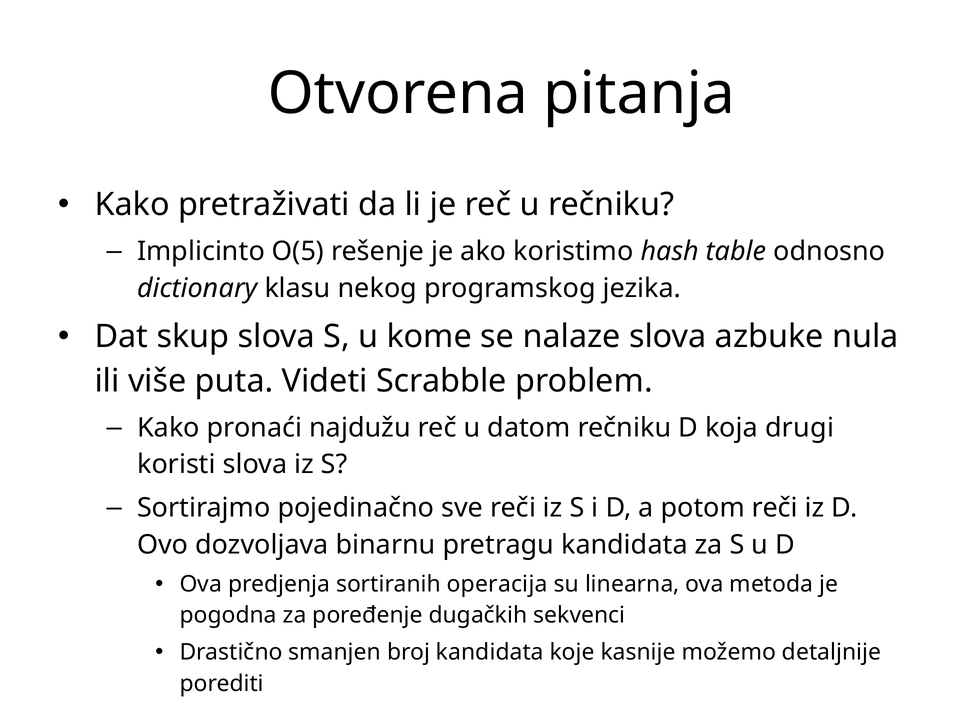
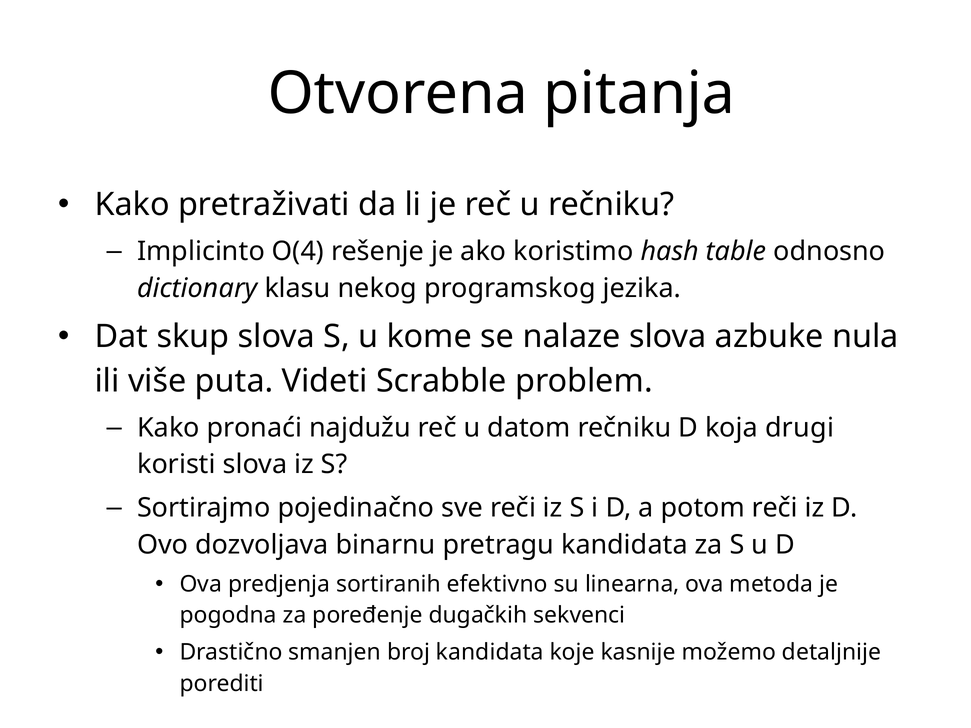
О(5: О(5 -> О(4
operacija: operacija -> efektivno
